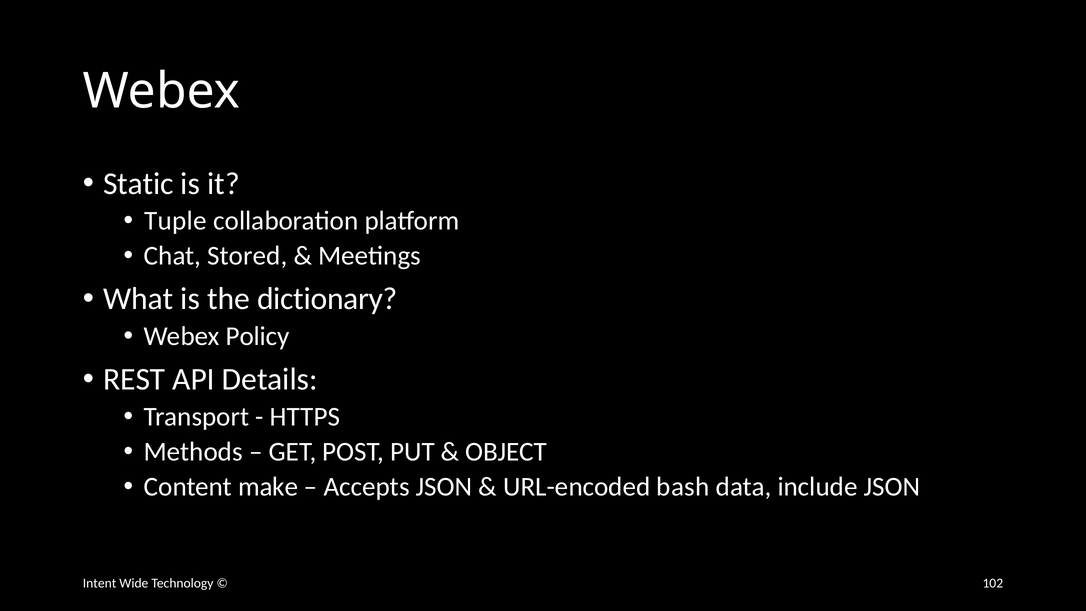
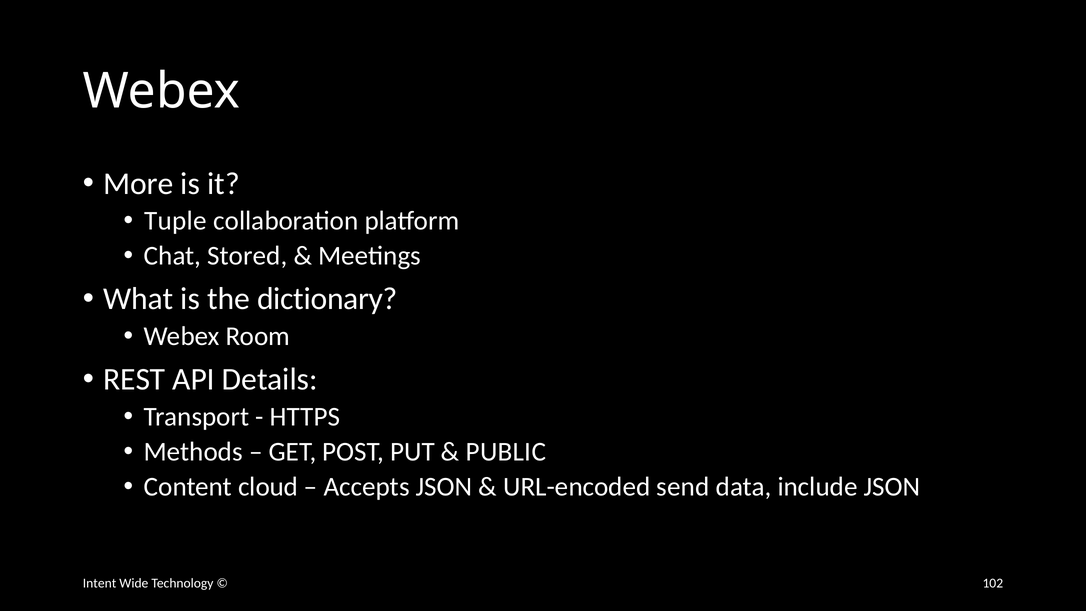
Static: Static -> More
Policy: Policy -> Room
OBJECT: OBJECT -> PUBLIC
make: make -> cloud
bash: bash -> send
